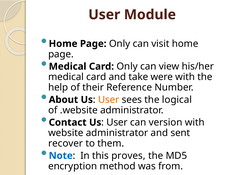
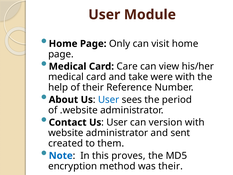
Card Only: Only -> Care
User at (109, 100) colour: orange -> blue
logical: logical -> period
recover: recover -> created
was from: from -> their
